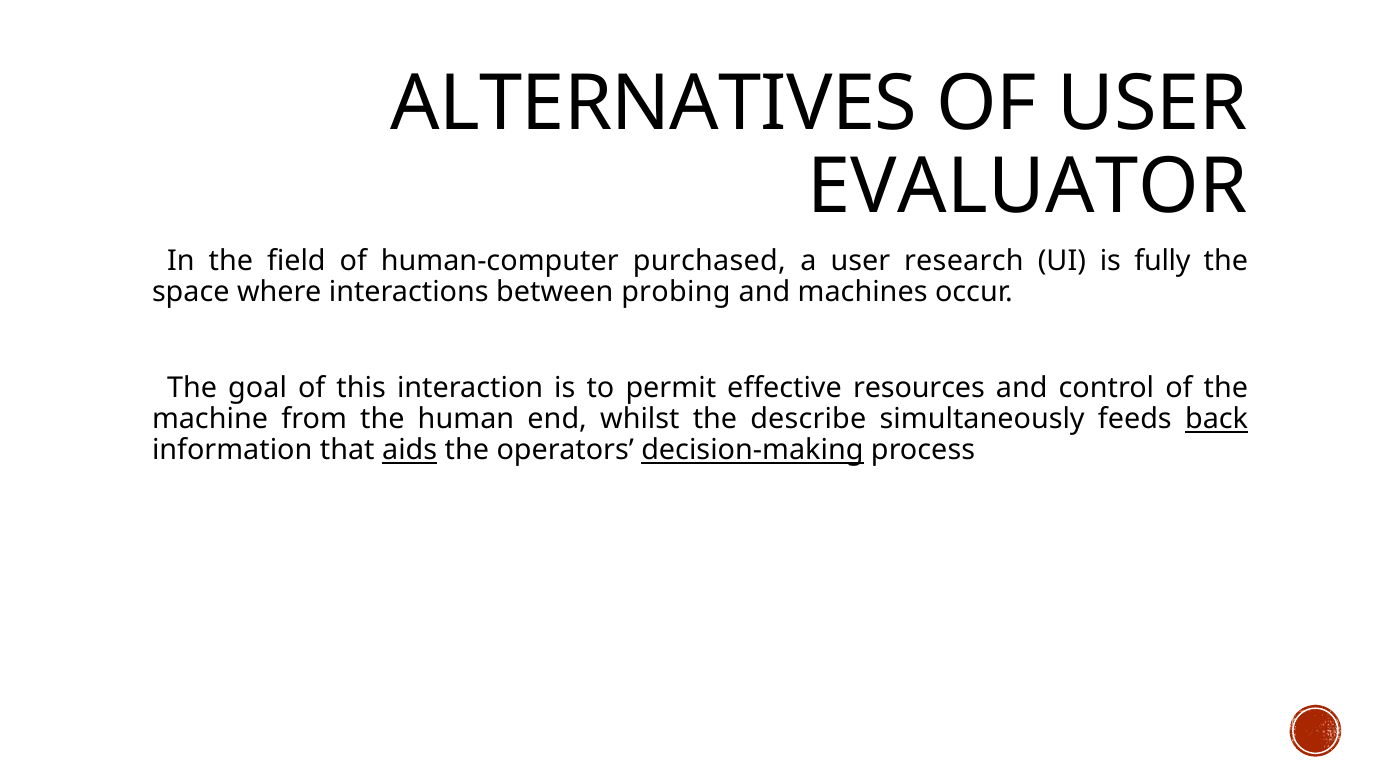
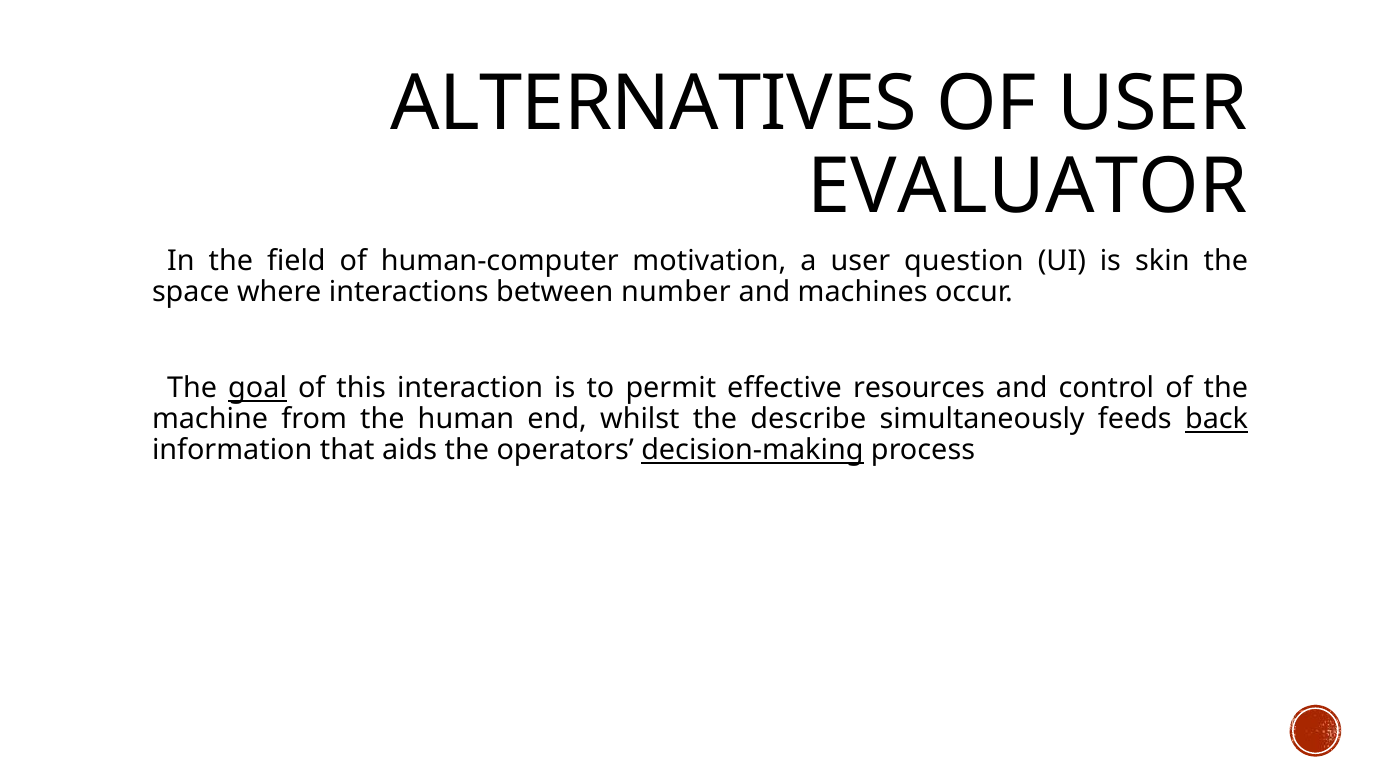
purchased: purchased -> motivation
research: research -> question
fully: fully -> skin
probing: probing -> number
goal underline: none -> present
aids underline: present -> none
